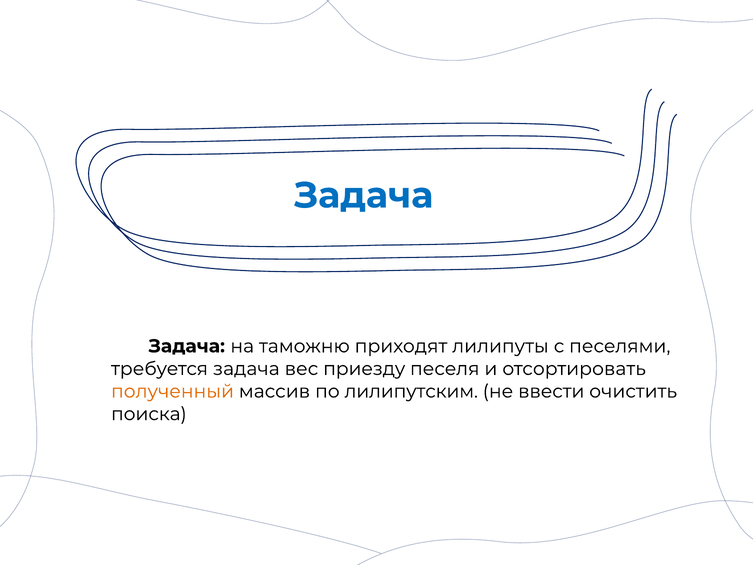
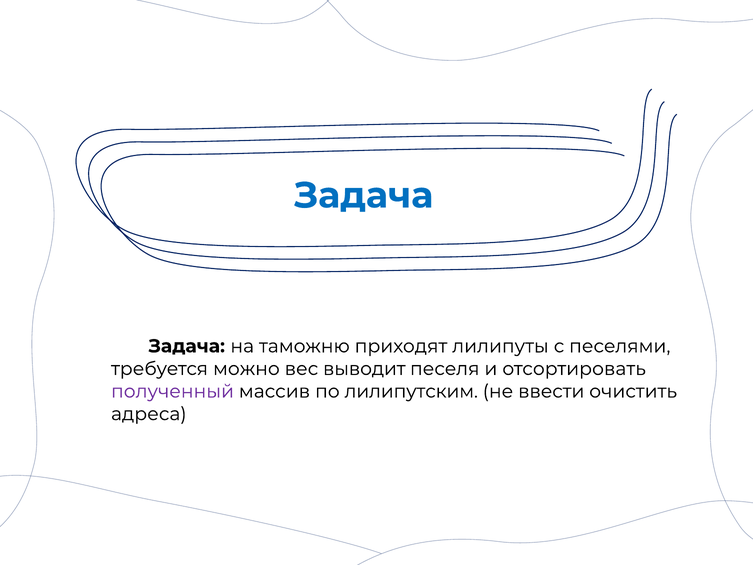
требуется задача: задача -> можно
приезду: приезду -> выводит
полученный colour: orange -> purple
поиска: поиска -> адреса
